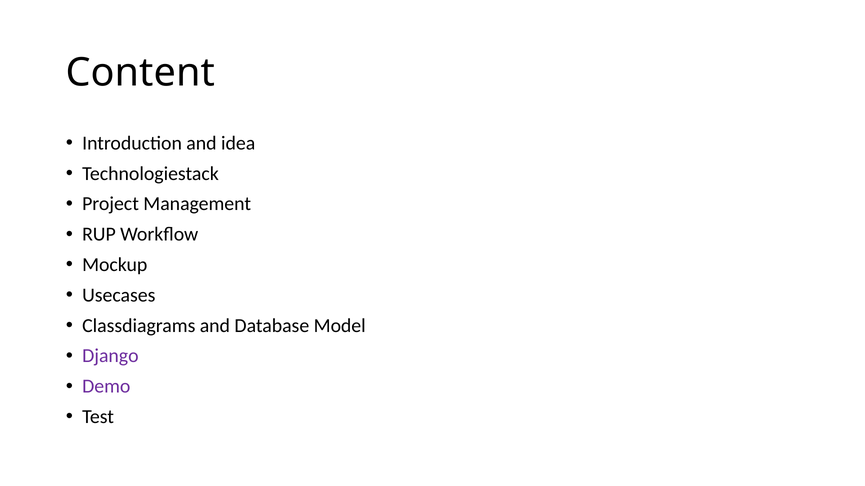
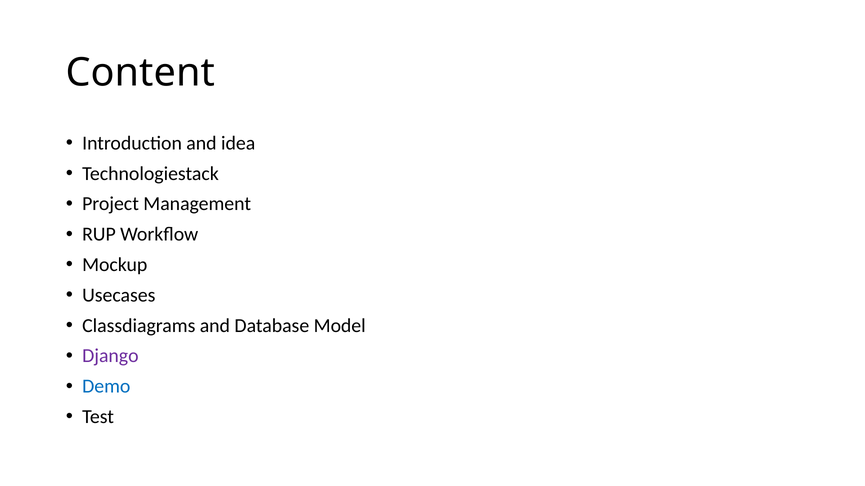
Demo colour: purple -> blue
